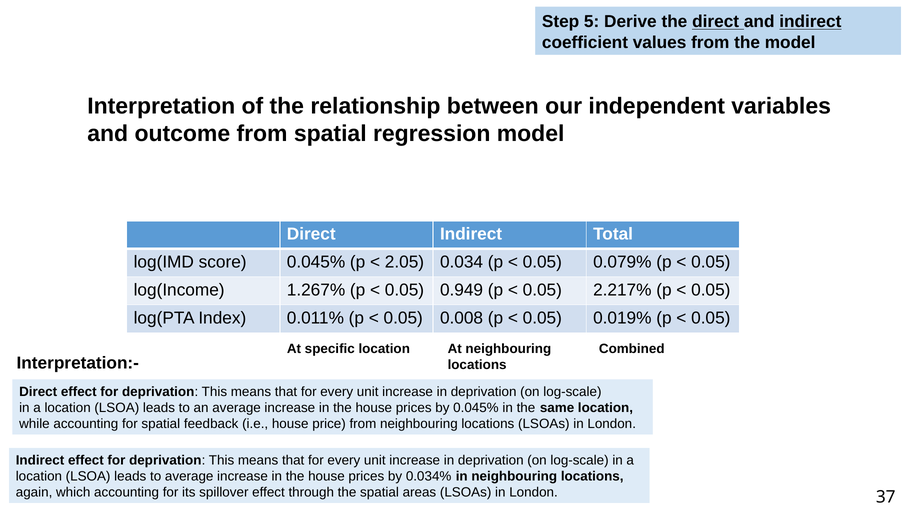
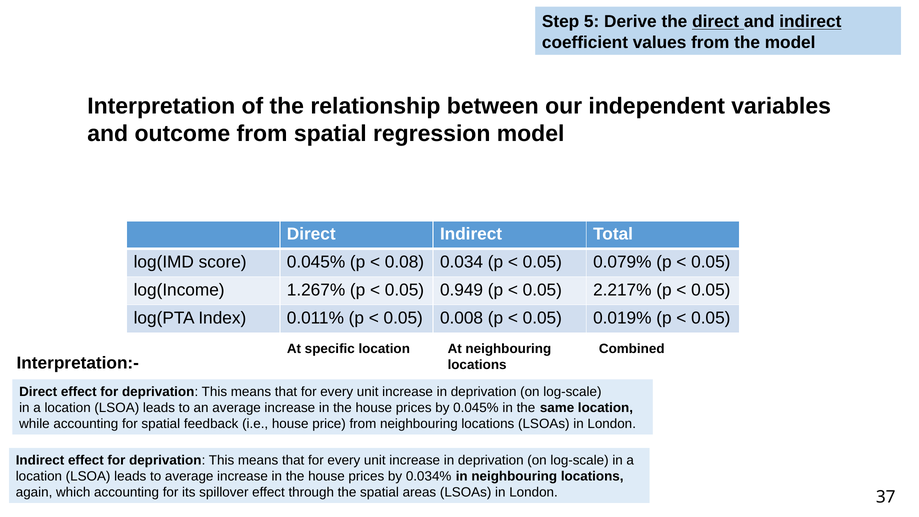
2.05: 2.05 -> 0.08
